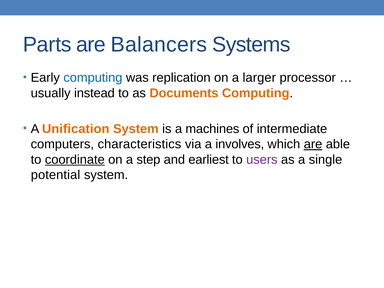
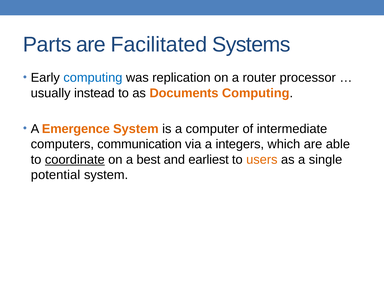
Balancers: Balancers -> Facilitated
larger: larger -> router
Unification: Unification -> Emergence
machines: machines -> computer
characteristics: characteristics -> communication
involves: involves -> integers
are at (313, 144) underline: present -> none
step: step -> best
users colour: purple -> orange
